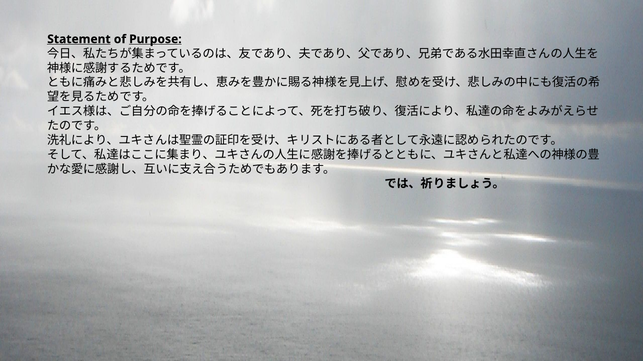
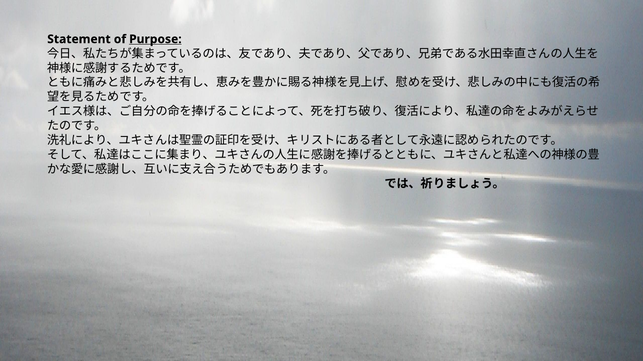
Statement underline: present -> none
